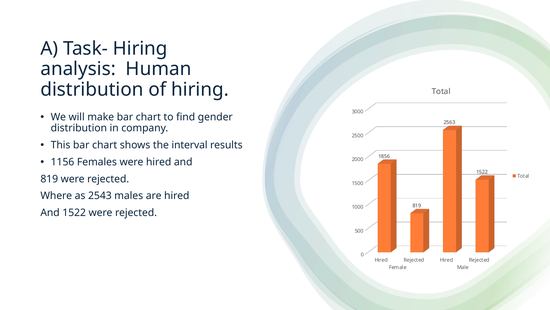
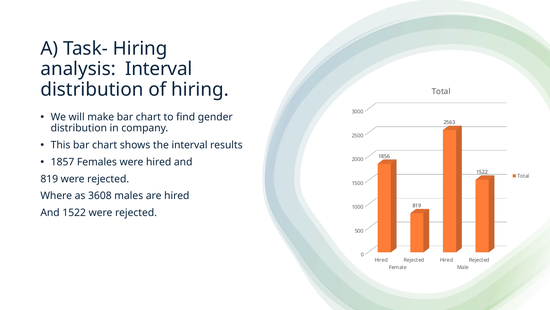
analysis Human: Human -> Interval
1156: 1156 -> 1857
2543: 2543 -> 3608
